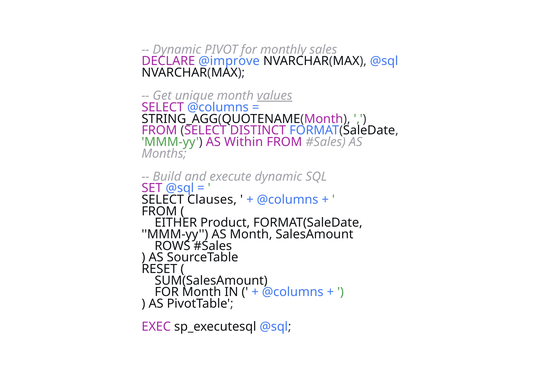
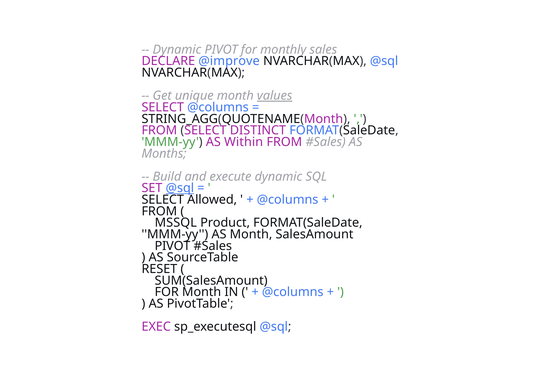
@sql at (180, 188) underline: none -> present
Clauses: Clauses -> Allowed
EITHER: EITHER -> MSSQL
ROWS at (172, 246): ROWS -> PIVOT
